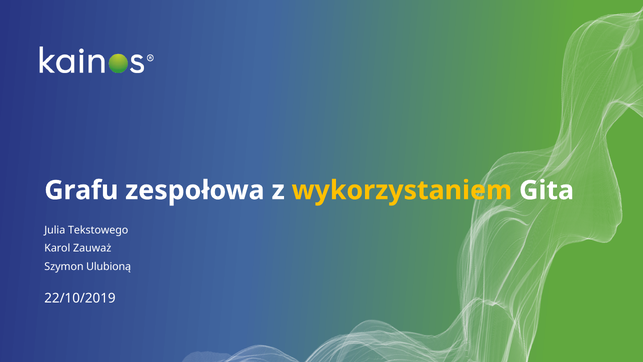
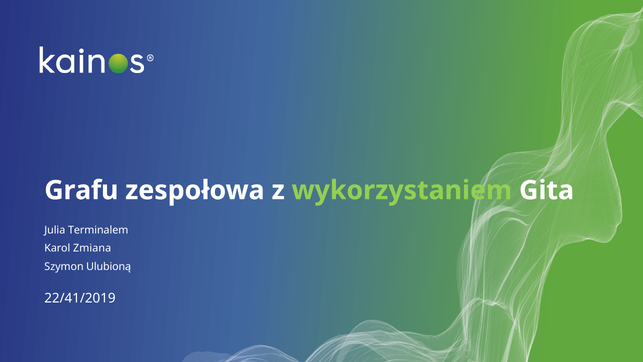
wykorzystaniem colour: yellow -> light green
Tekstowego: Tekstowego -> Terminalem
Zauważ: Zauważ -> Zmiana
22/10/2019: 22/10/2019 -> 22/41/2019
